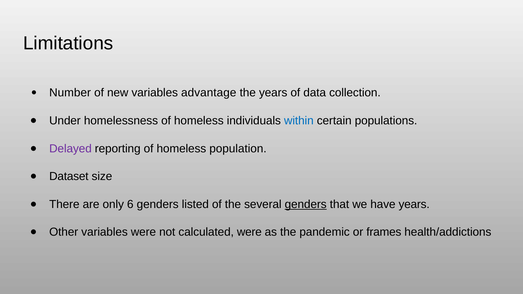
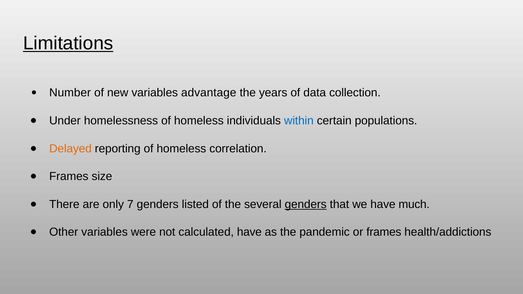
Limitations underline: none -> present
Delayed colour: purple -> orange
population: population -> correlation
Dataset at (69, 176): Dataset -> Frames
6: 6 -> 7
have years: years -> much
calculated were: were -> have
